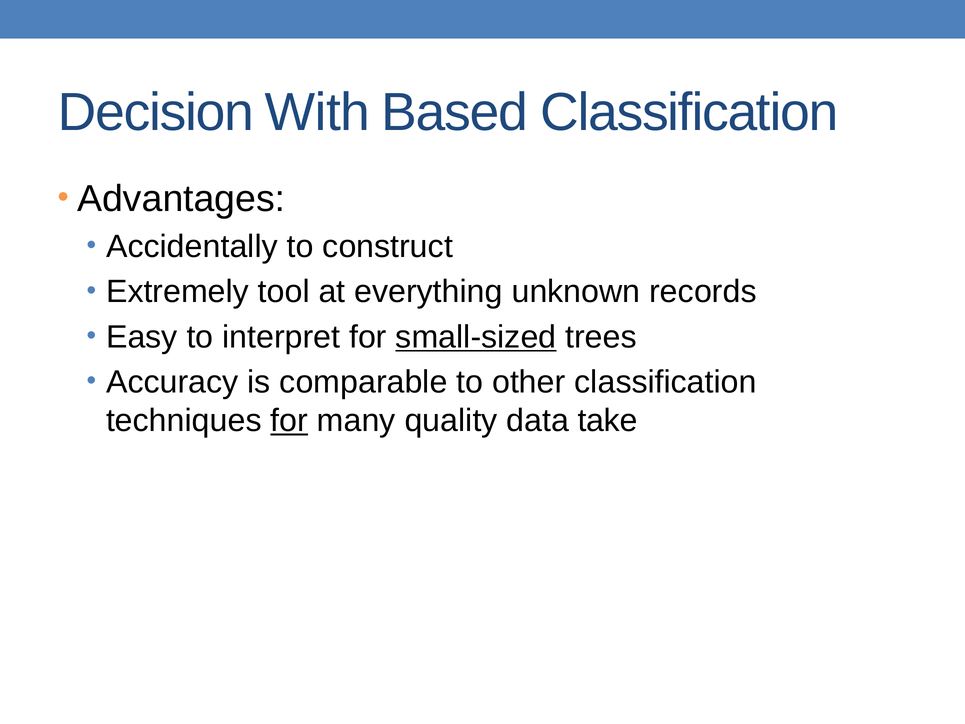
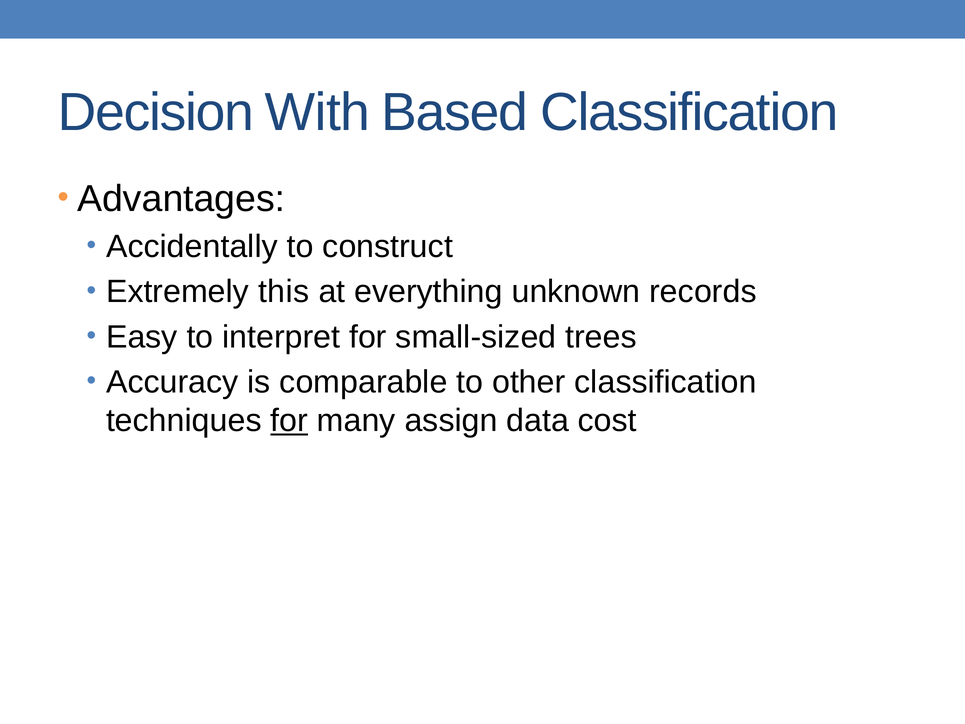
tool: tool -> this
small-sized underline: present -> none
quality: quality -> assign
take: take -> cost
